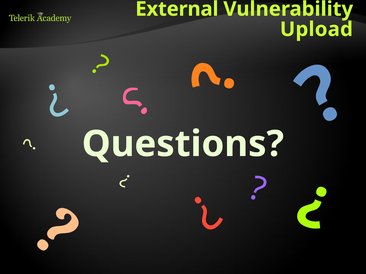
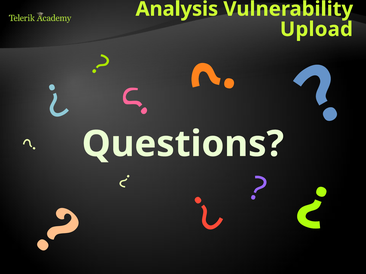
External: External -> Analysis
